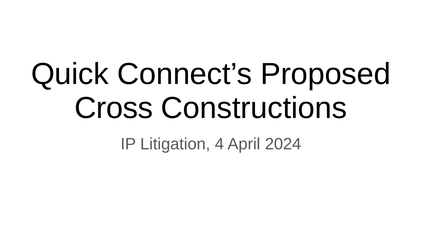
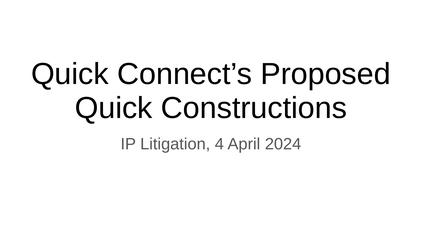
Cross at (114, 108): Cross -> Quick
